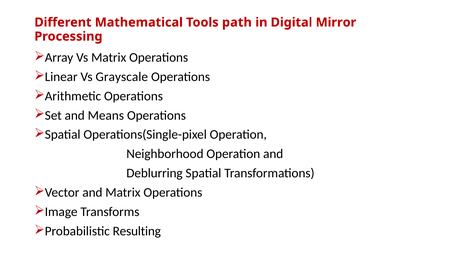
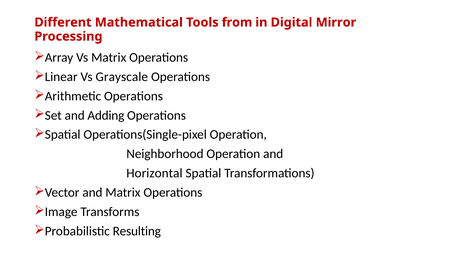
path: path -> from
Means: Means -> Adding
Deblurring: Deblurring -> Horizontal
